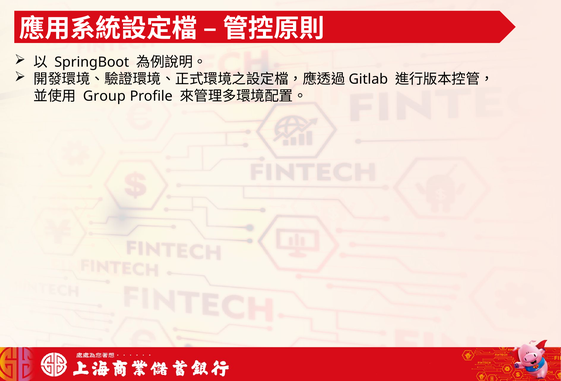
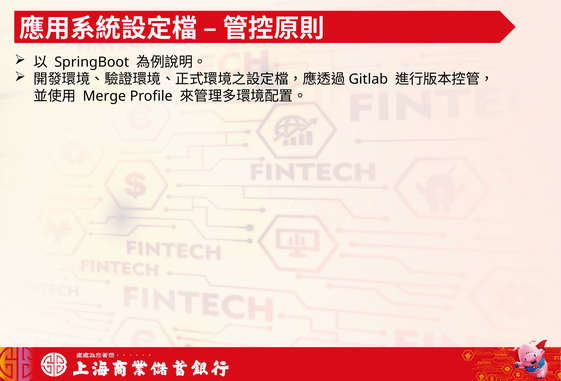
Group: Group -> Merge
